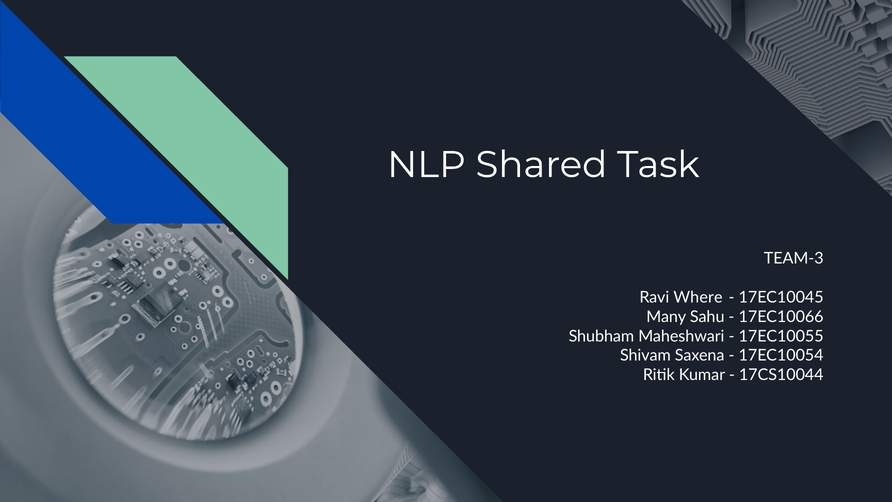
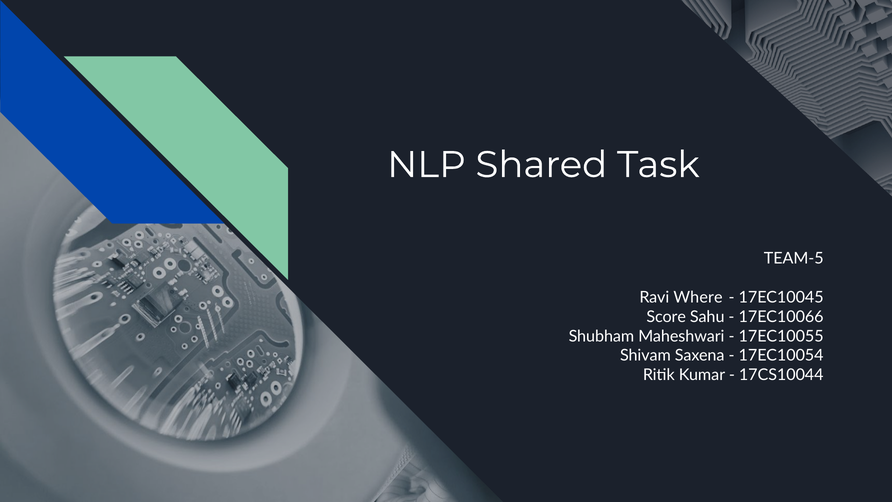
TEAM-3: TEAM-3 -> TEAM-5
Many: Many -> Score
